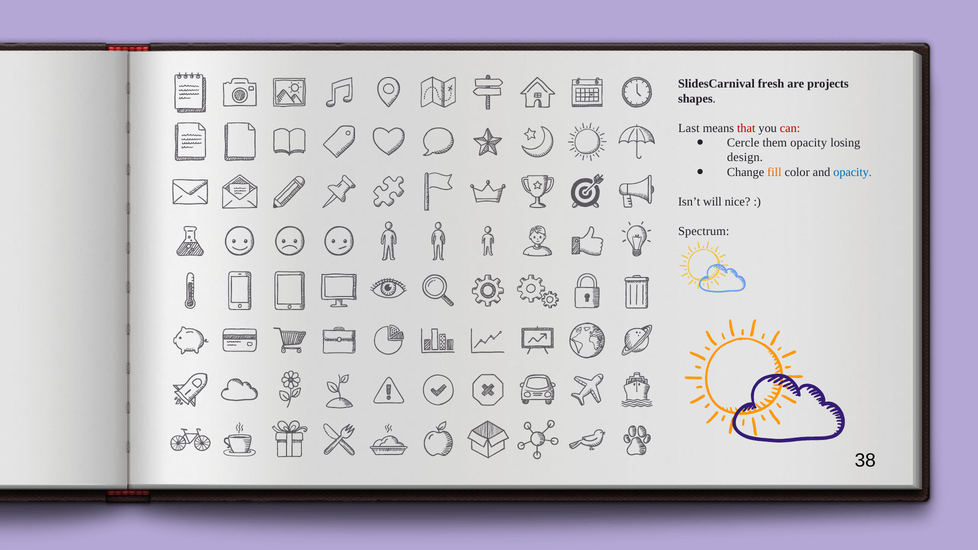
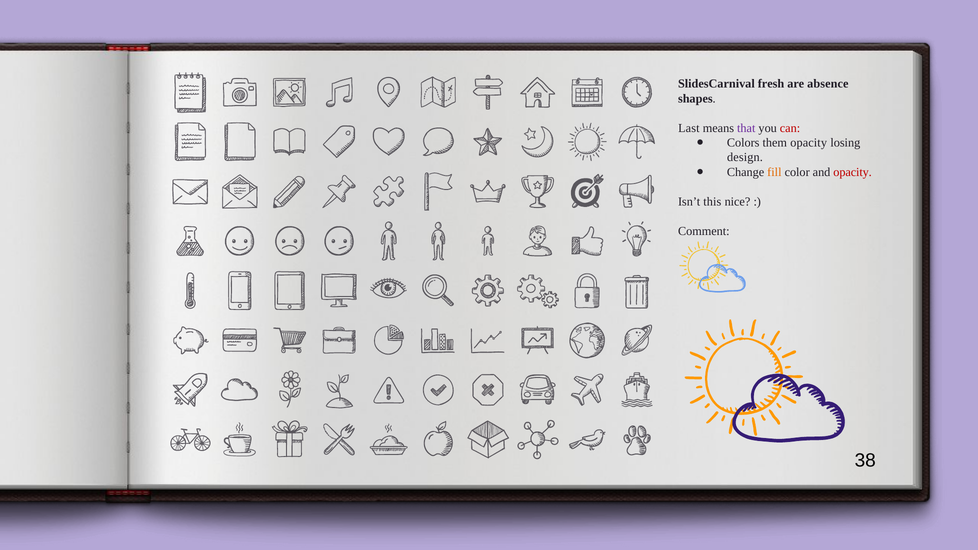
projects: projects -> absence
that colour: red -> purple
Cercle: Cercle -> Colors
opacity at (853, 172) colour: blue -> red
will: will -> this
Spectrum: Spectrum -> Comment
